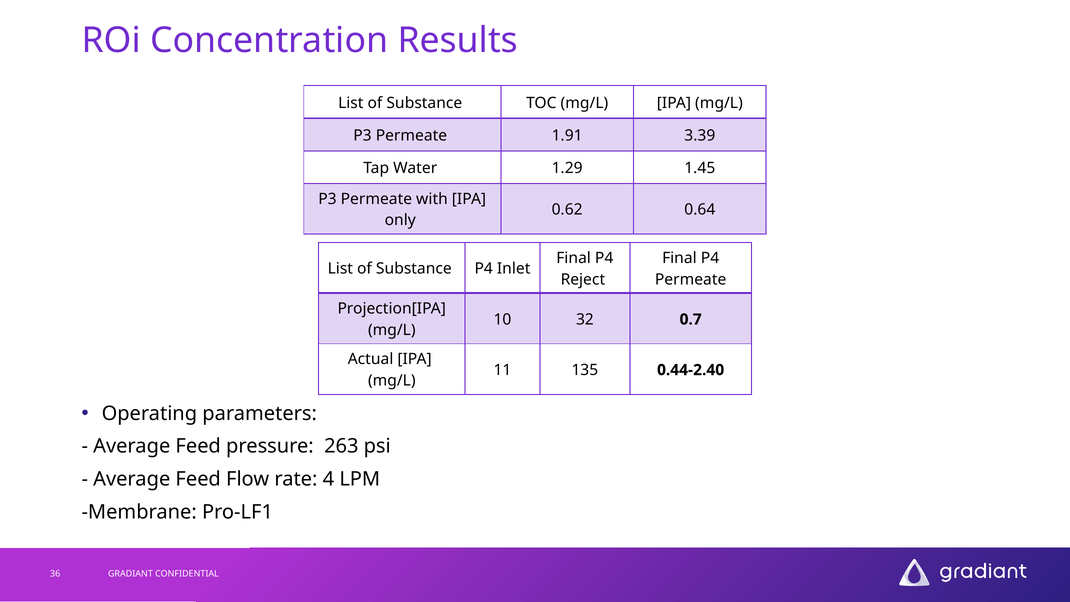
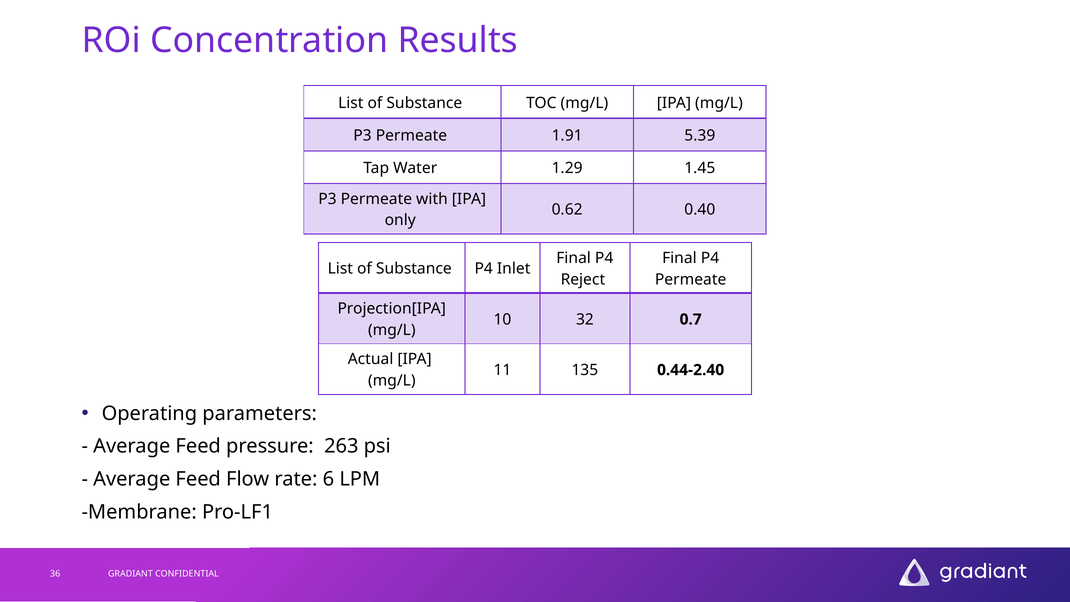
3.39: 3.39 -> 5.39
0.64: 0.64 -> 0.40
4: 4 -> 6
